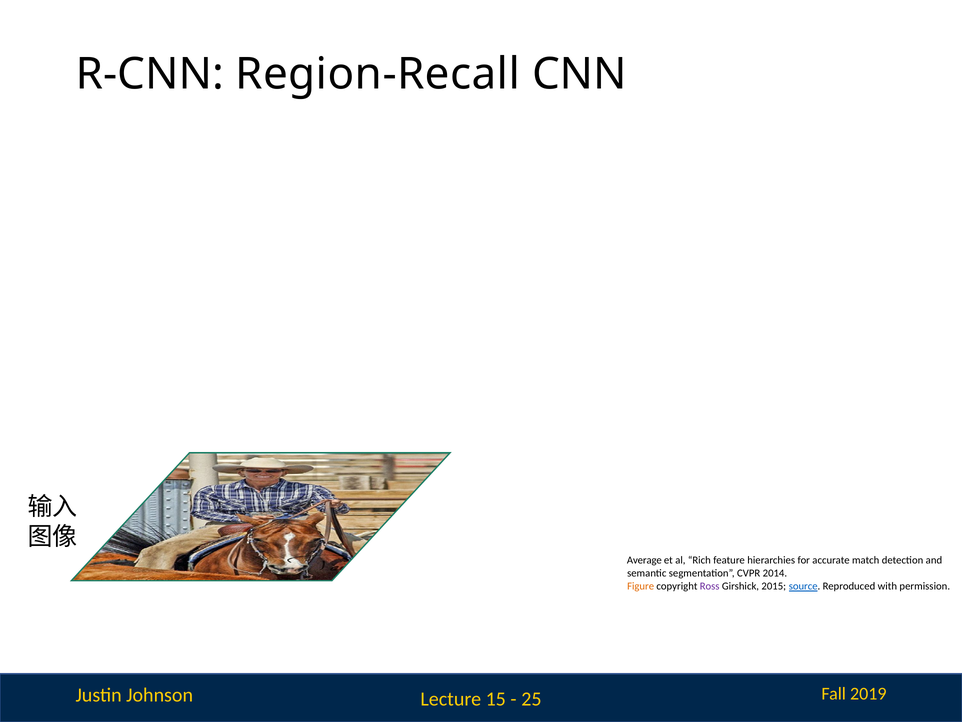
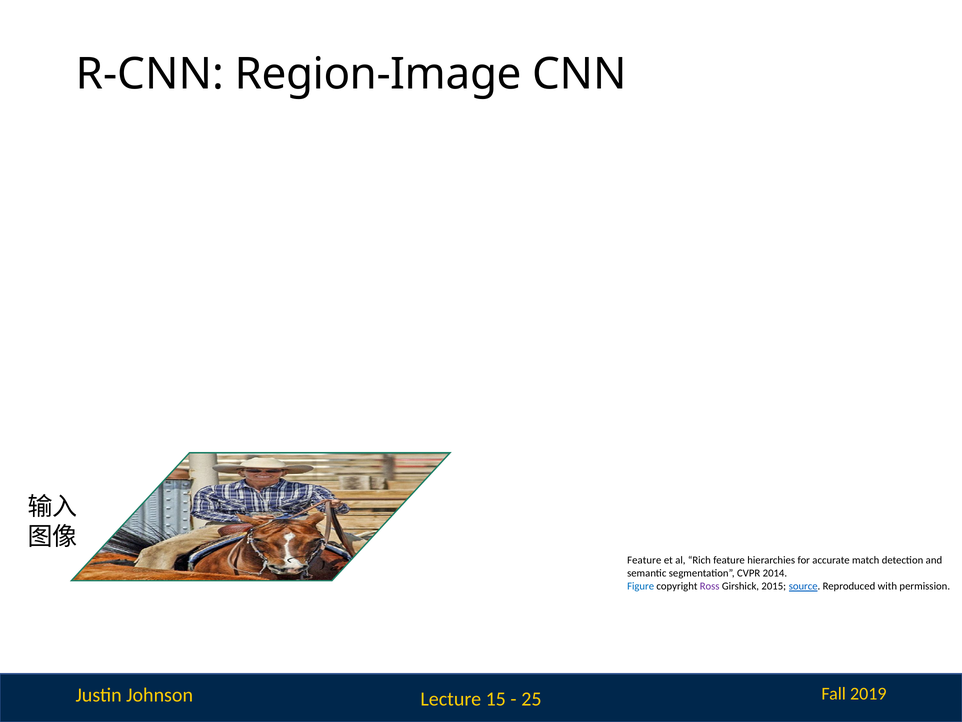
Region-Recall: Region-Recall -> Region-Image
Average at (644, 560): Average -> Feature
Figure colour: orange -> blue
